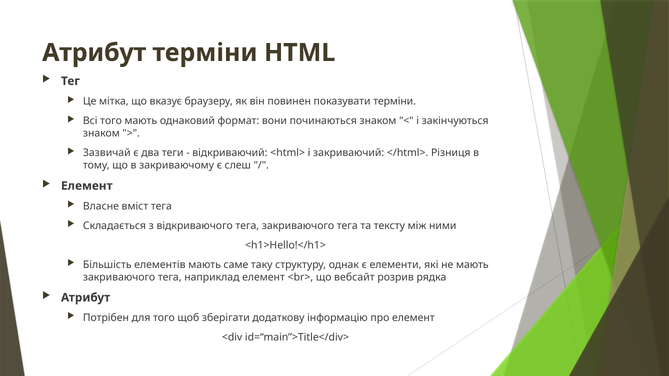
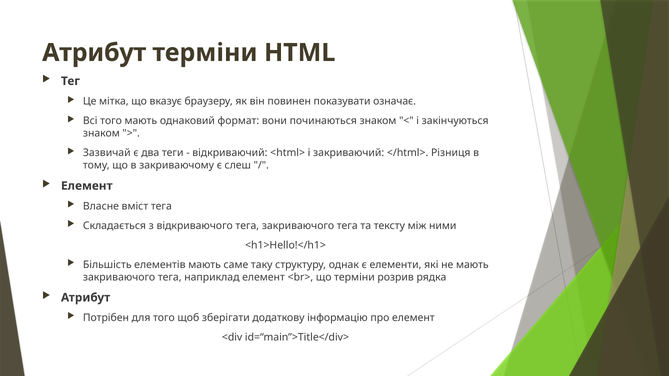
показувати терміни: терміни -> означає
що вебсайт: вебсайт -> терміни
